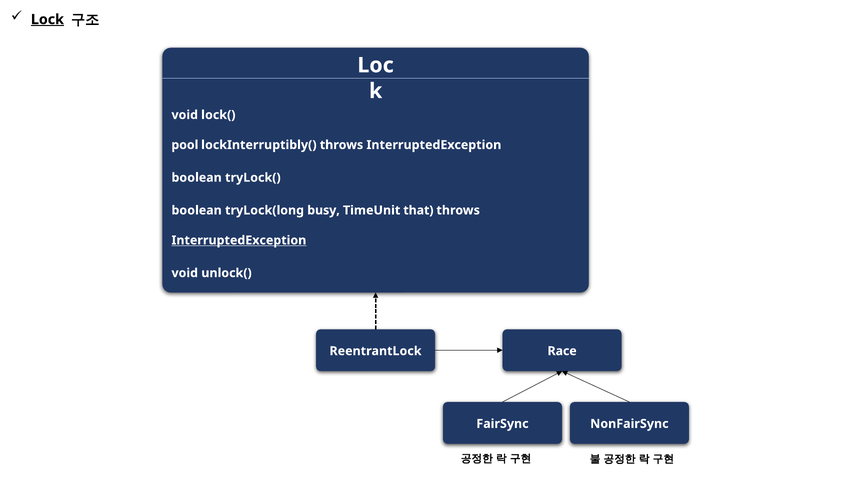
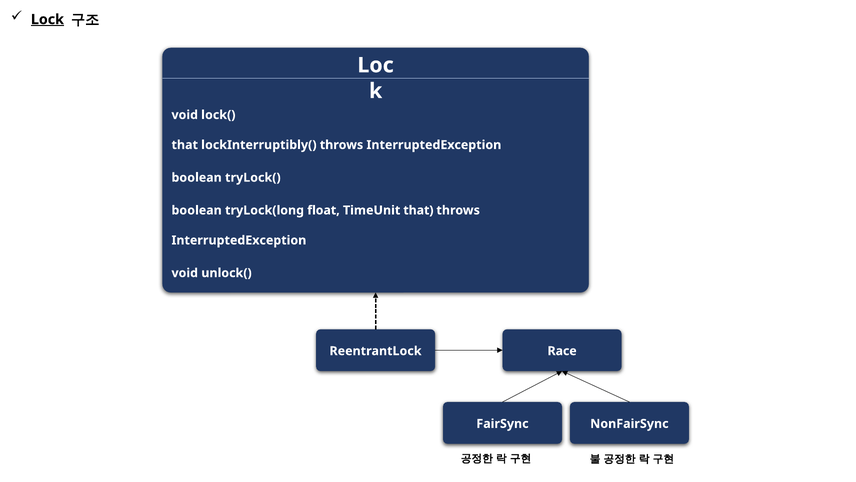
pool at (185, 145): pool -> that
busy: busy -> float
InterruptedException at (239, 240) underline: present -> none
